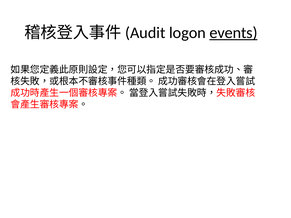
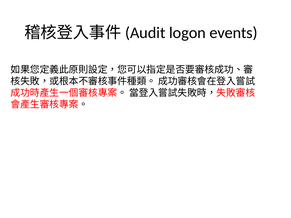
events underline: present -> none
